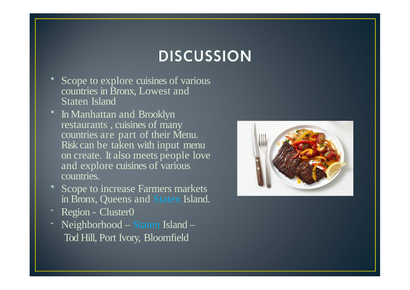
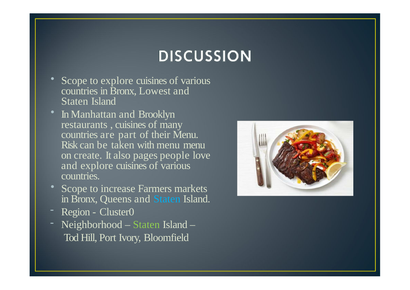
with input: input -> menu
meets: meets -> pages
Staten at (146, 225) colour: light blue -> light green
